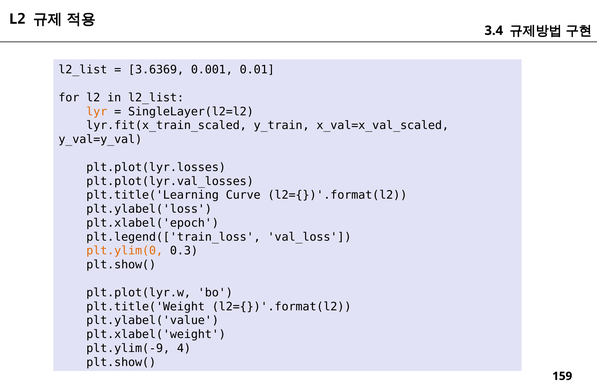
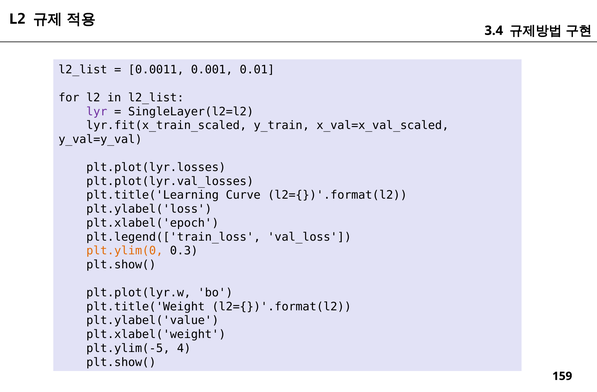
3.6369: 3.6369 -> 0.0011
lyr colour: orange -> purple
plt.ylim(-9: plt.ylim(-9 -> plt.ylim(-5
